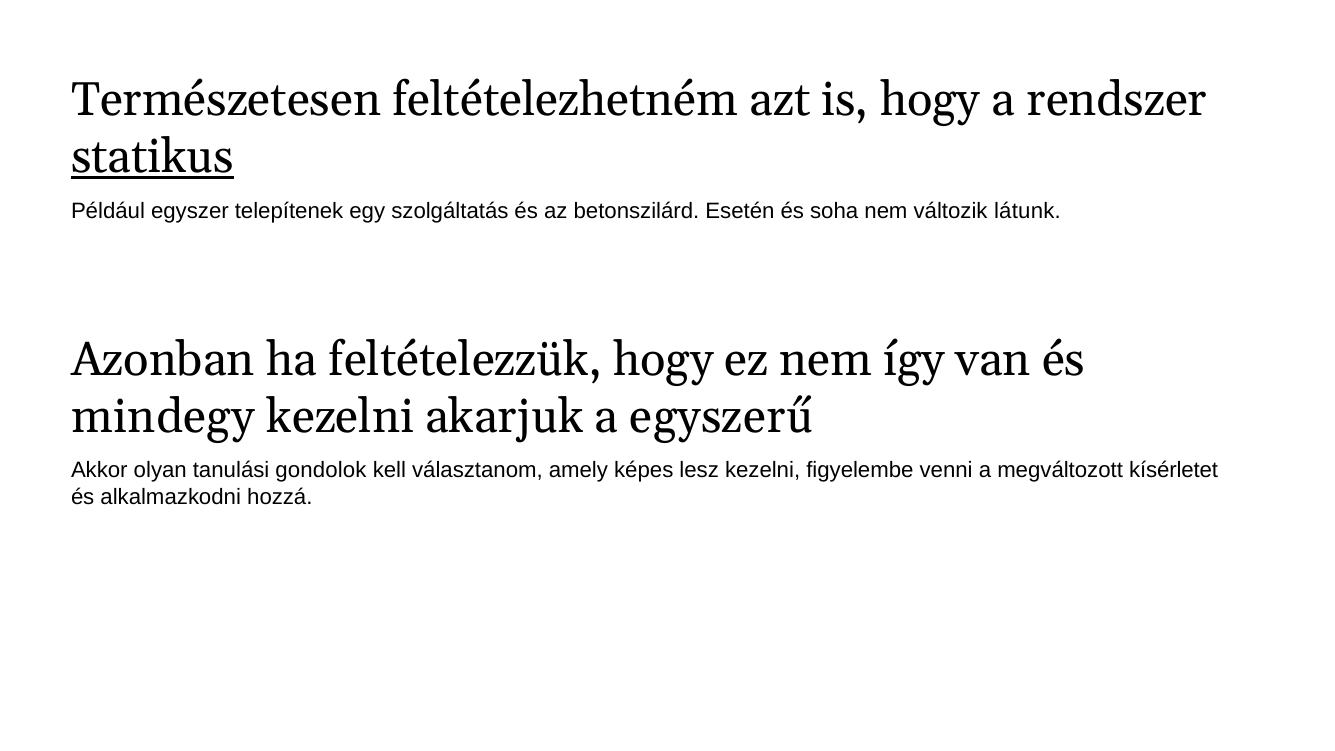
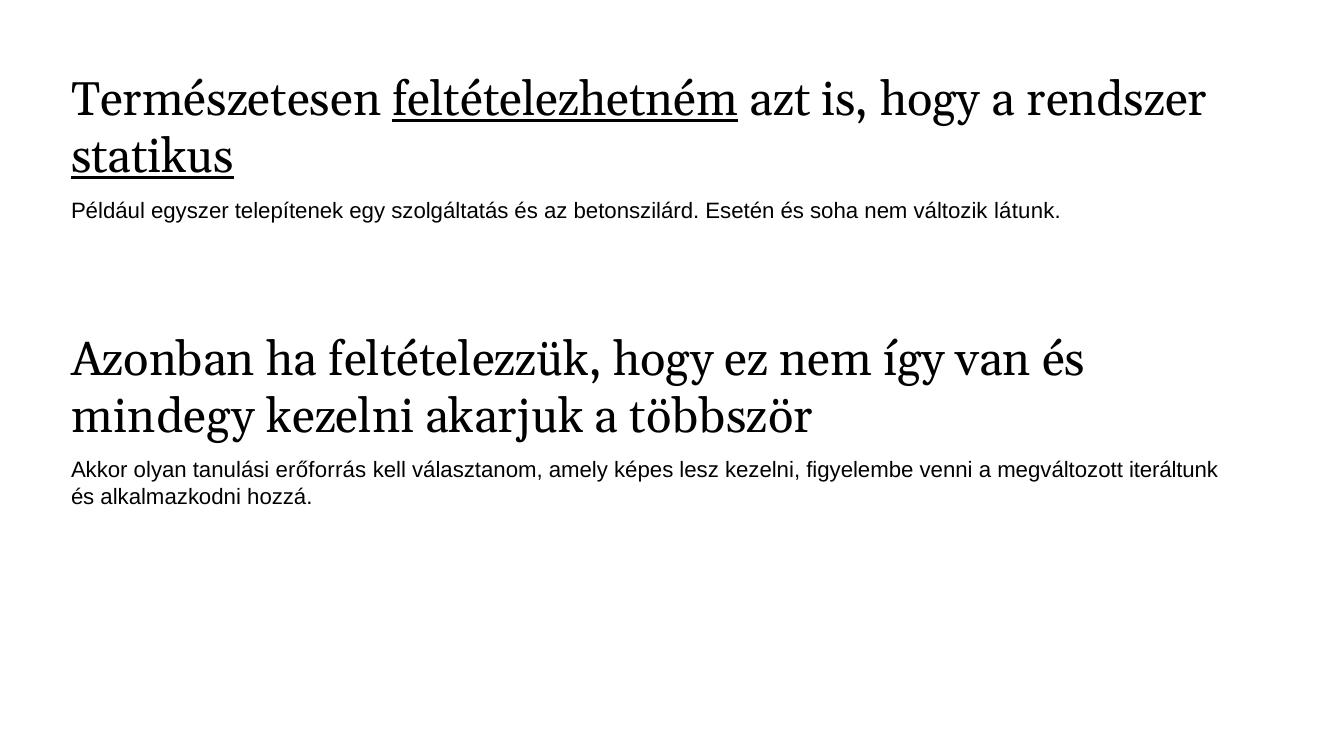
feltételezhetném underline: none -> present
egyszerű: egyszerű -> többször
gondolok: gondolok -> erőforrás
kísérletet: kísérletet -> iteráltunk
